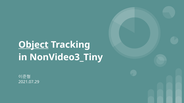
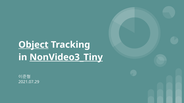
NonVideo3_Tiny underline: none -> present
